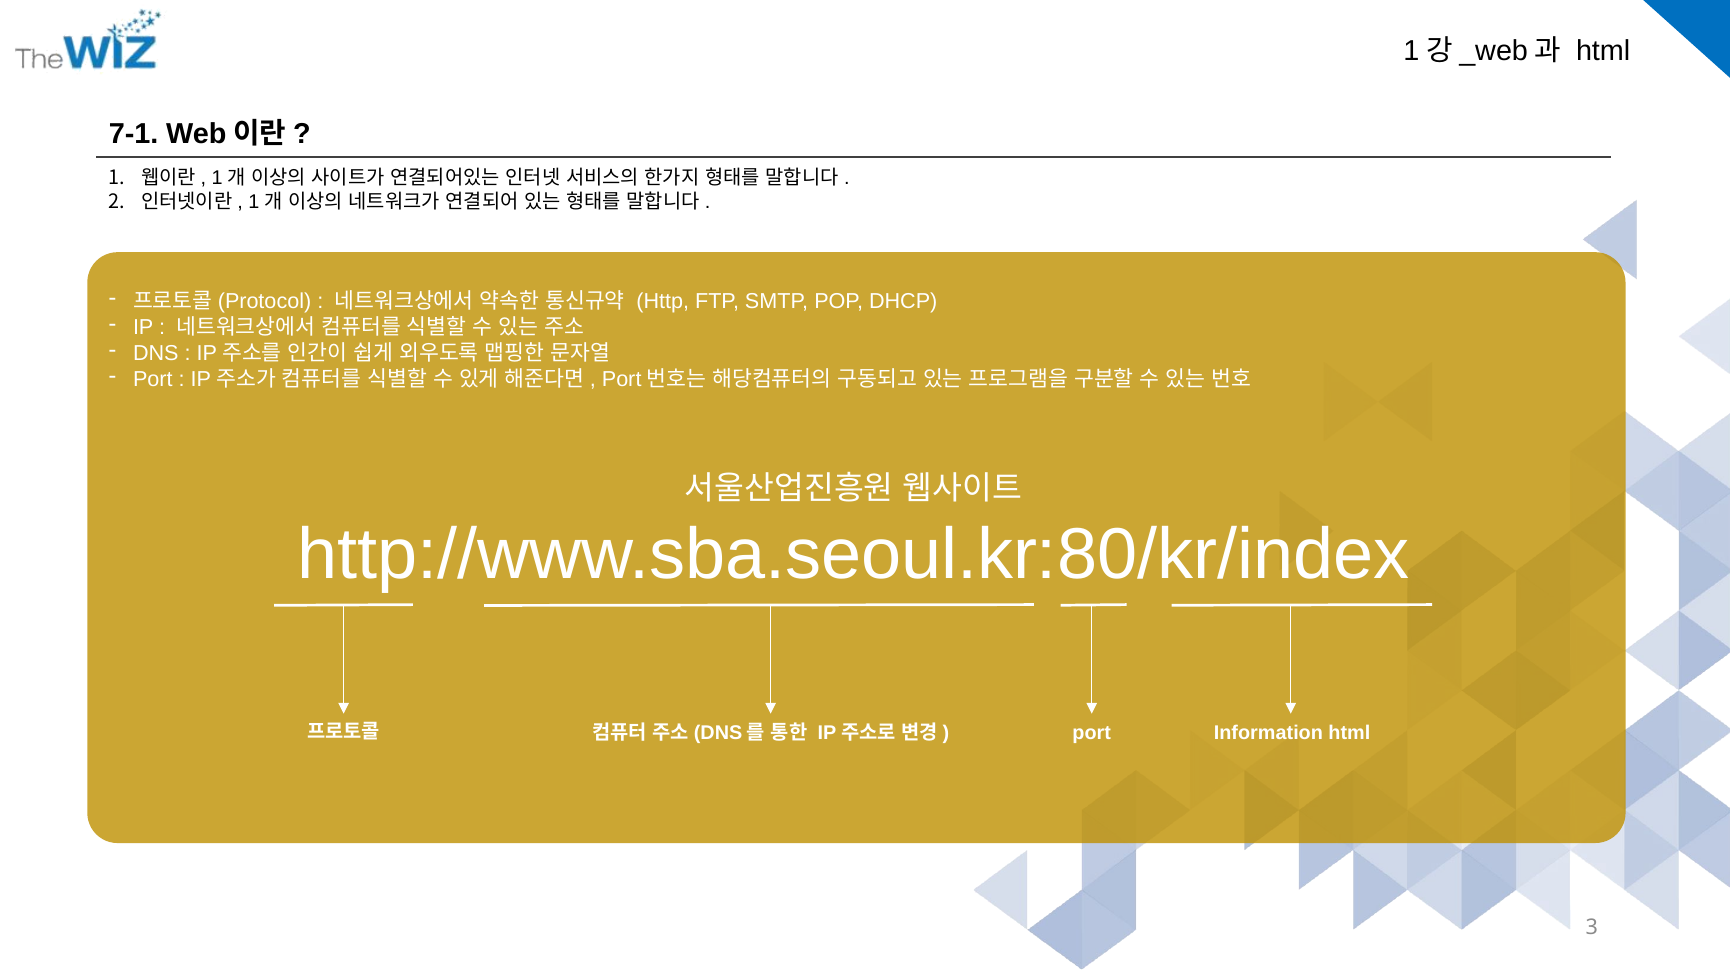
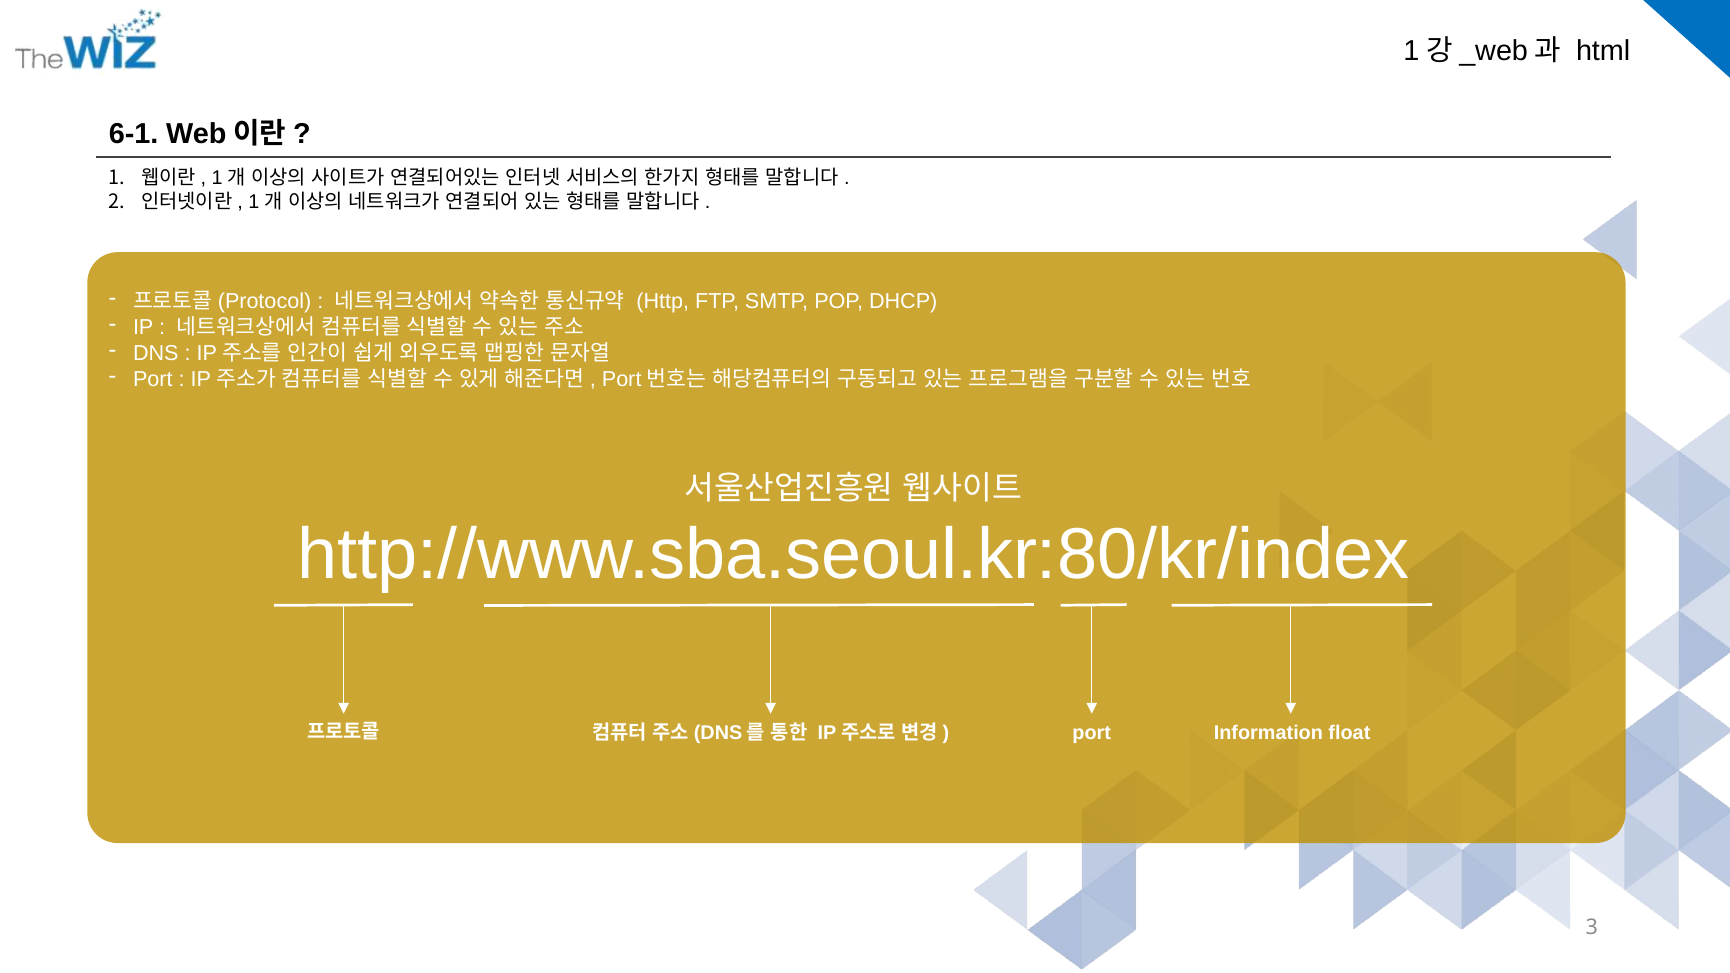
7-1: 7-1 -> 6-1
Information html: html -> float
